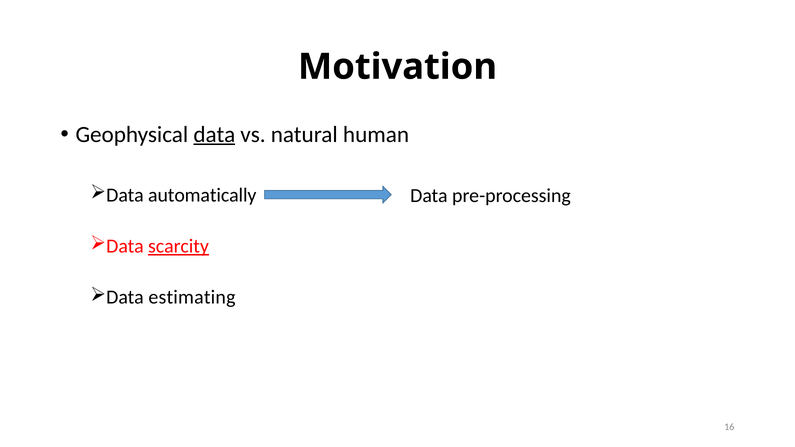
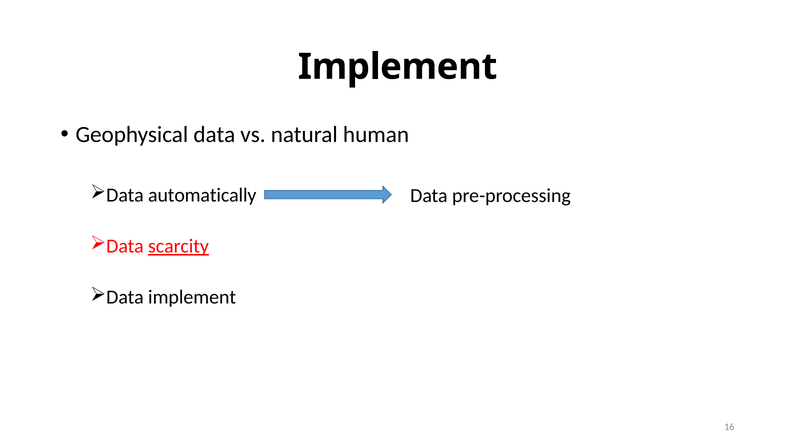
Motivation at (397, 67): Motivation -> Implement
data at (214, 134) underline: present -> none
Data estimating: estimating -> implement
